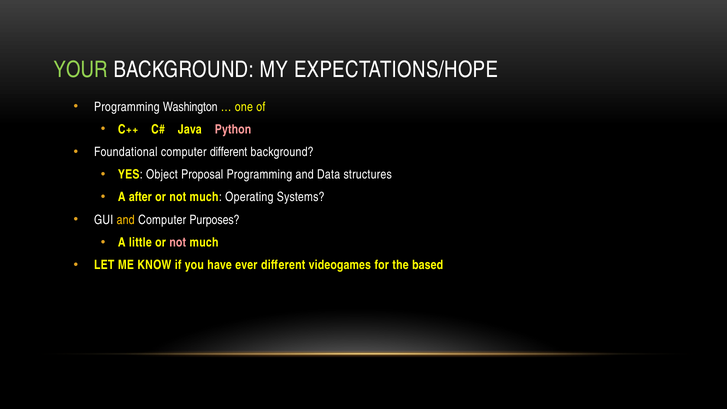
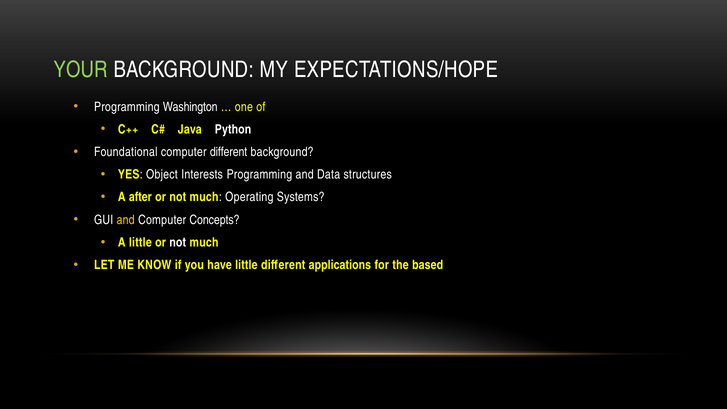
Python colour: pink -> white
Proposal: Proposal -> Interests
Purposes: Purposes -> Concepts
not at (178, 242) colour: pink -> white
have ever: ever -> little
videogames: videogames -> applications
